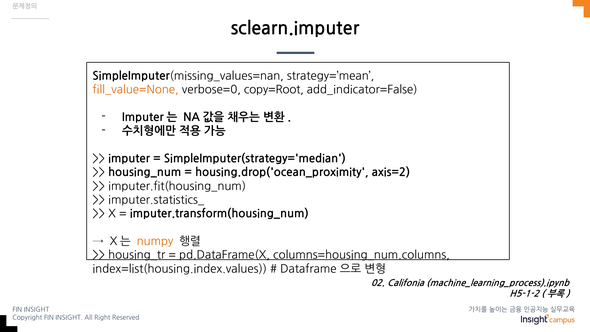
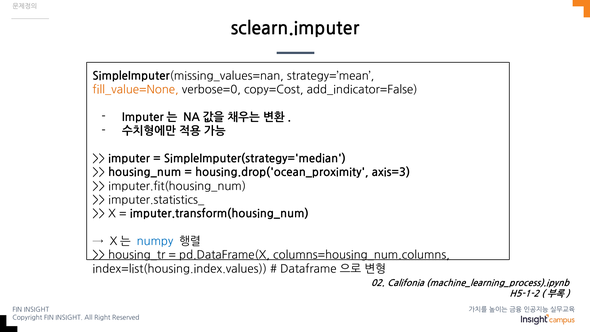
copy=Root: copy=Root -> copy=Cost
axis=2: axis=2 -> axis=3
numpy colour: orange -> blue
